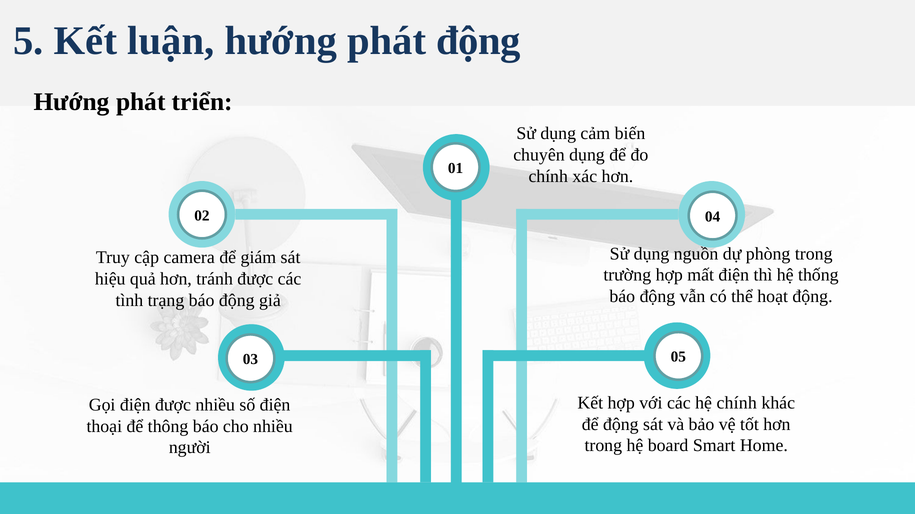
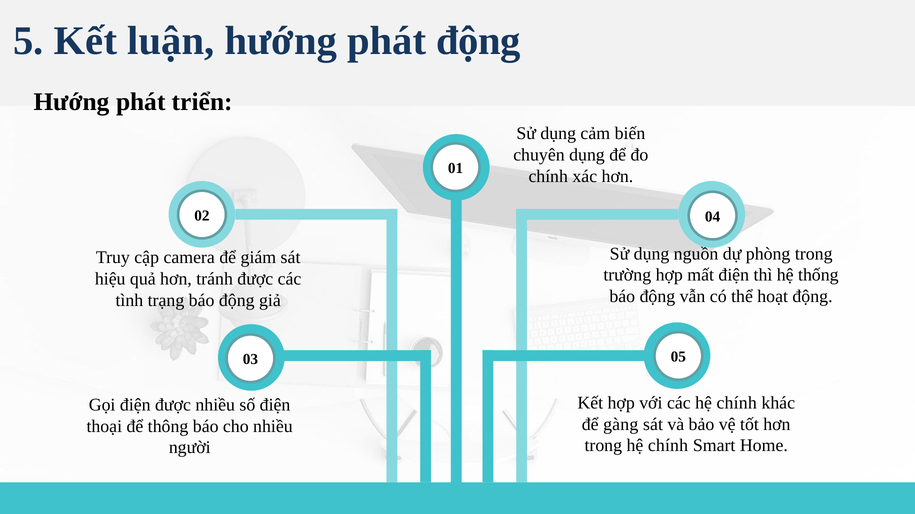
để động: động -> gàng
trong hệ board: board -> chính
